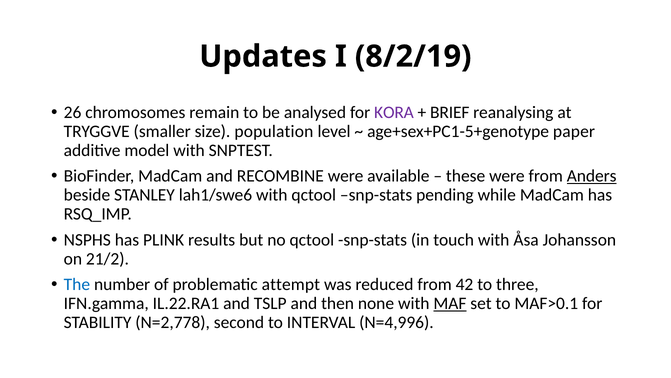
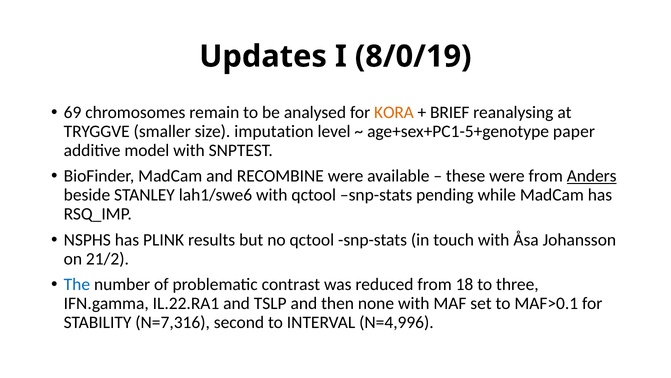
8/2/19: 8/2/19 -> 8/0/19
26: 26 -> 69
KORA colour: purple -> orange
population: population -> imputation
attempt: attempt -> contrast
42: 42 -> 18
MAF underline: present -> none
N=2,778: N=2,778 -> N=7,316
